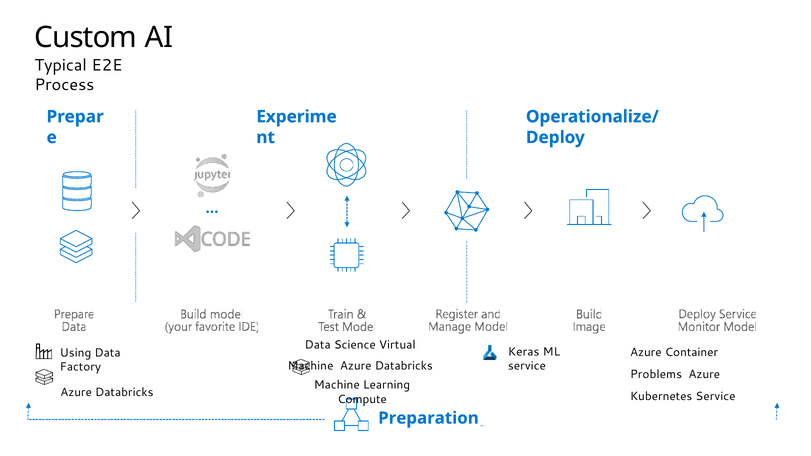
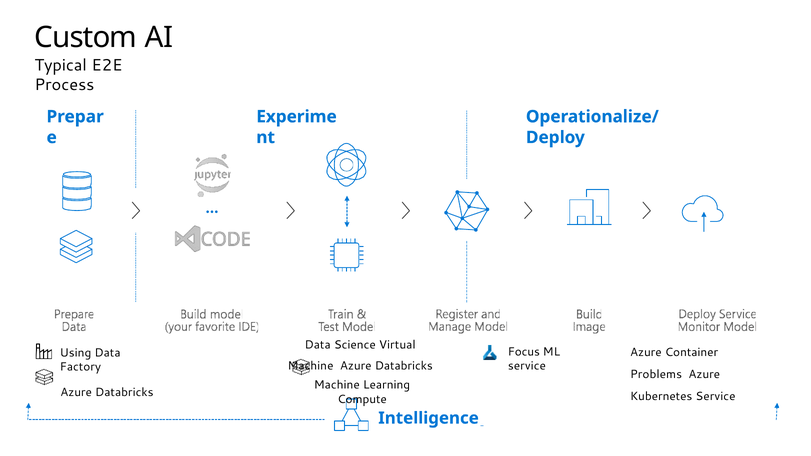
Keras: Keras -> Focus
Preparation: Preparation -> Intelligence
